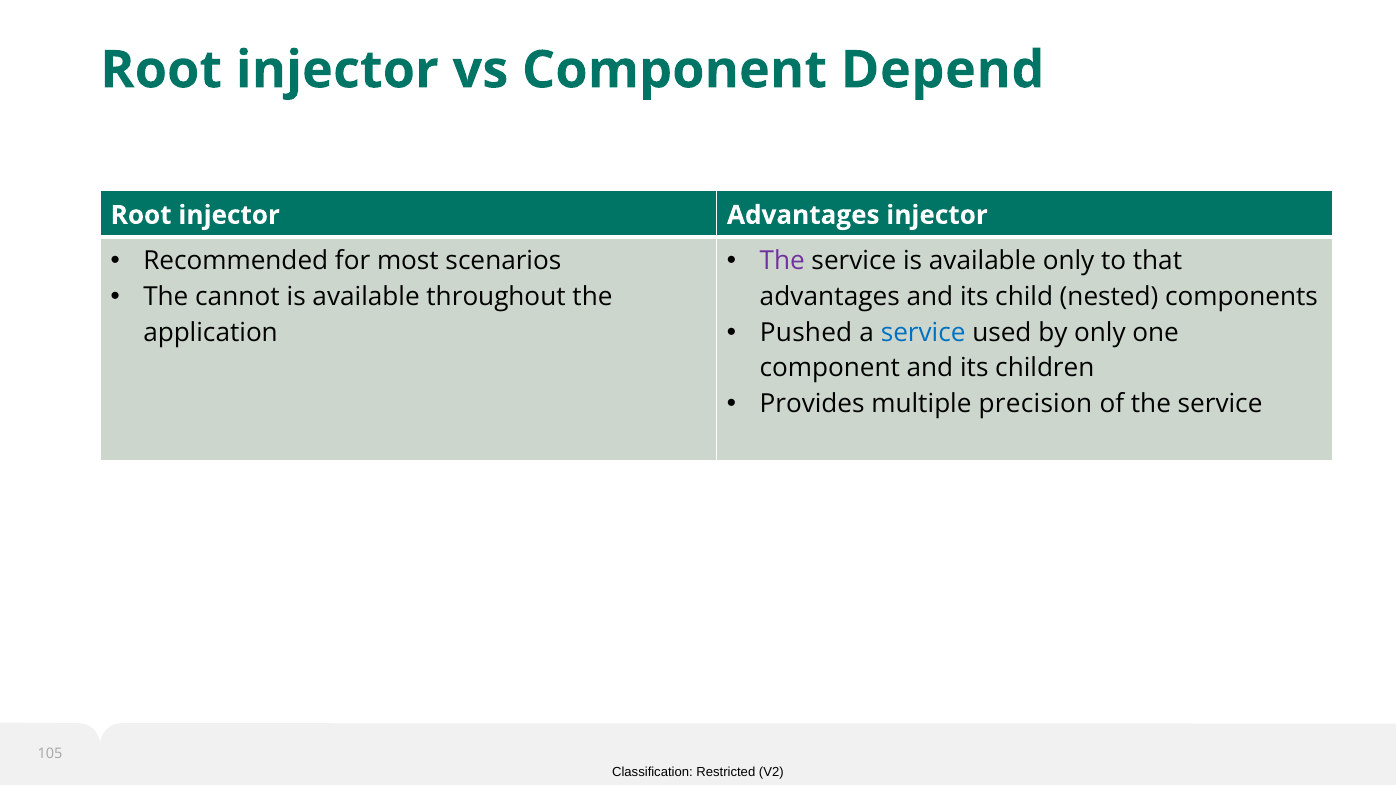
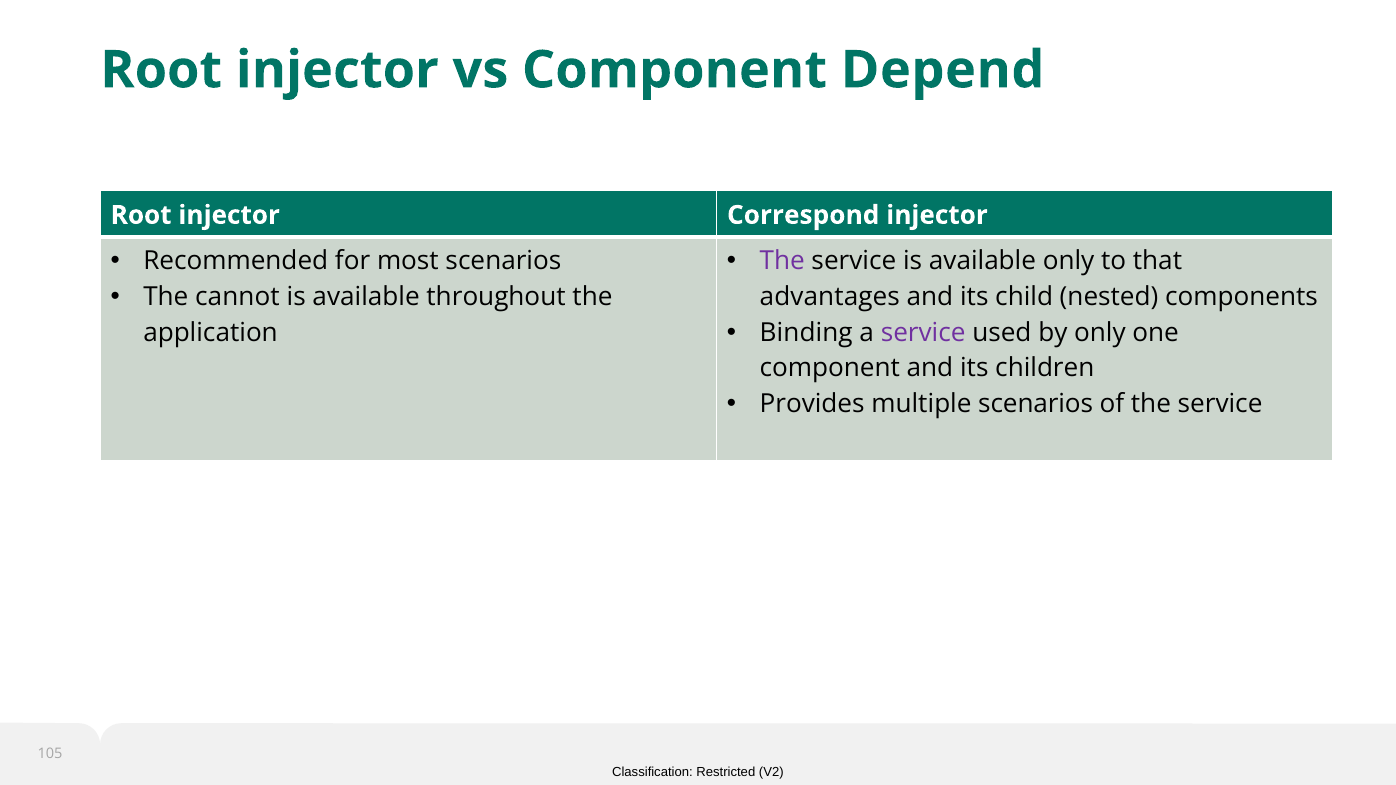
injector Advantages: Advantages -> Correspond
Pushed: Pushed -> Binding
service at (923, 333) colour: blue -> purple
multiple precision: precision -> scenarios
